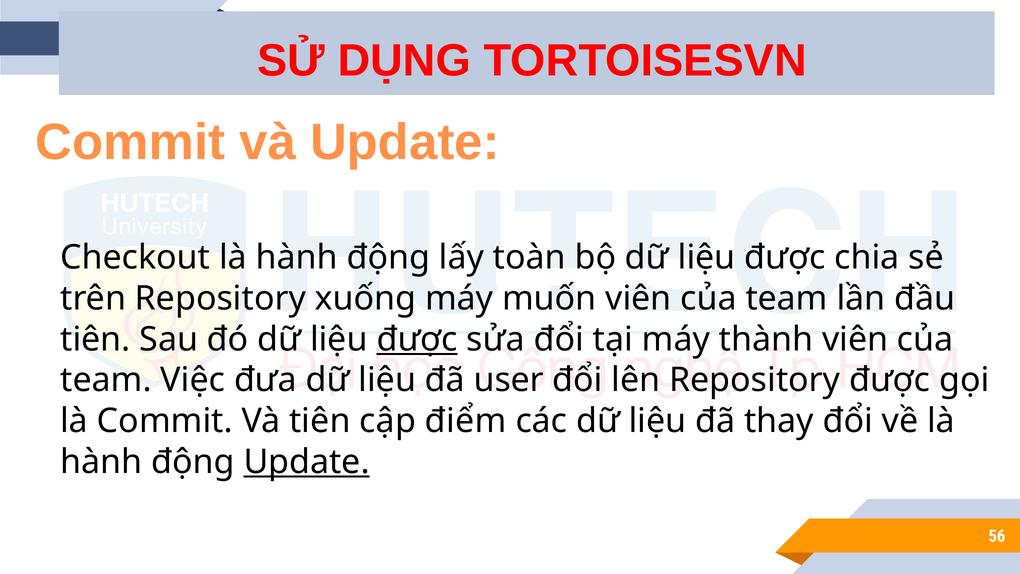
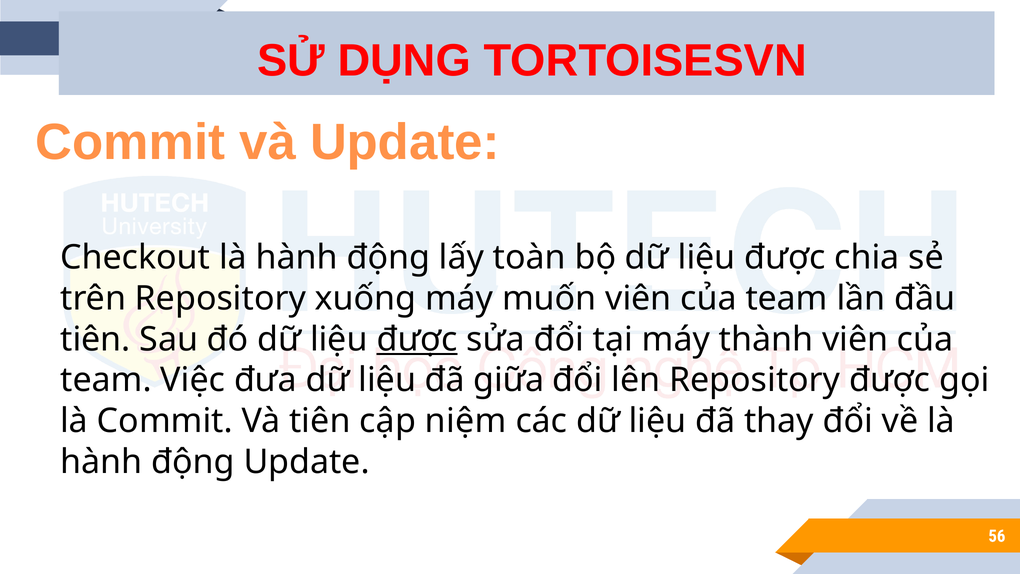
user: user -> giữa
điểm: điểm -> niệm
Update at (307, 462) underline: present -> none
